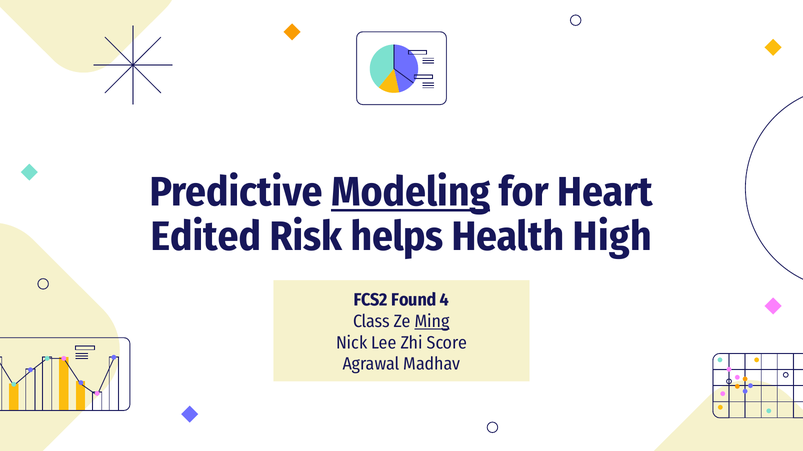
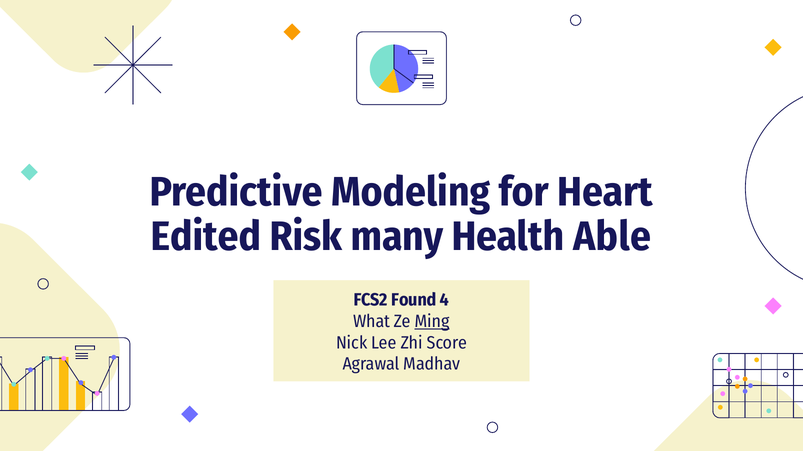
Modeling underline: present -> none
helps: helps -> many
High: High -> Able
Class: Class -> What
